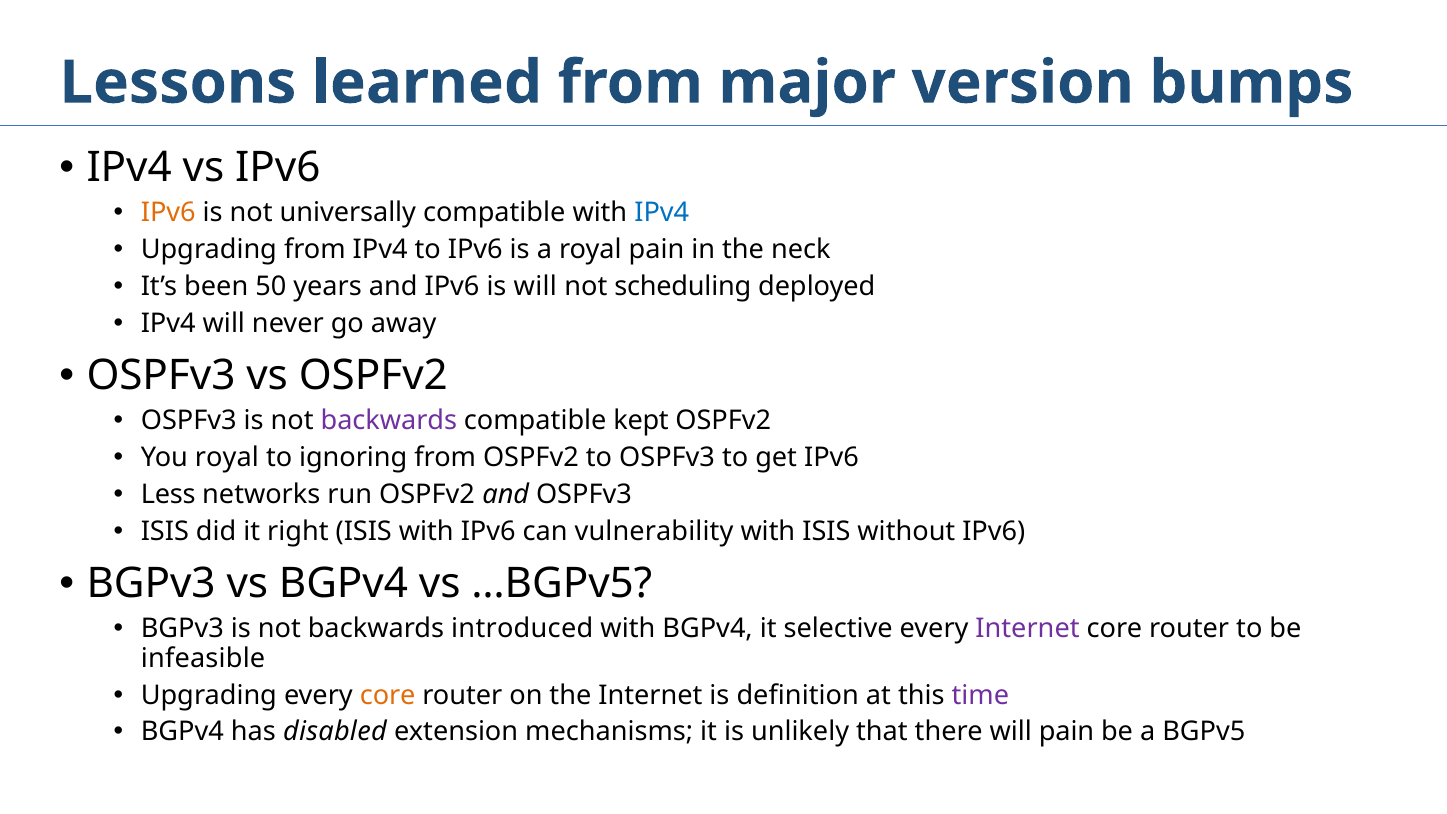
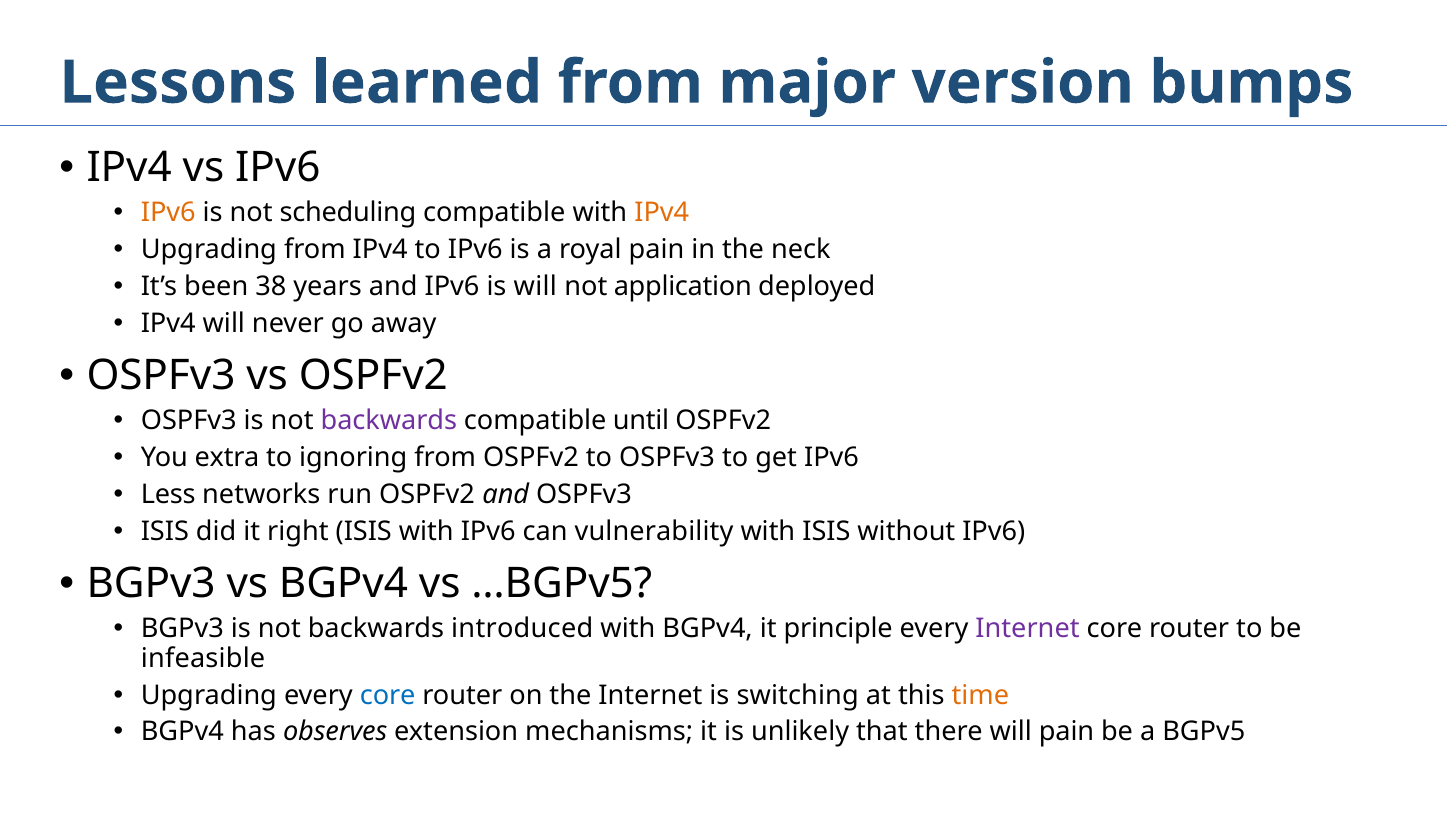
universally: universally -> scheduling
IPv4 at (662, 213) colour: blue -> orange
50: 50 -> 38
scheduling: scheduling -> application
kept: kept -> until
You royal: royal -> extra
selective: selective -> principle
core at (388, 695) colour: orange -> blue
definition: definition -> switching
time colour: purple -> orange
disabled: disabled -> observes
